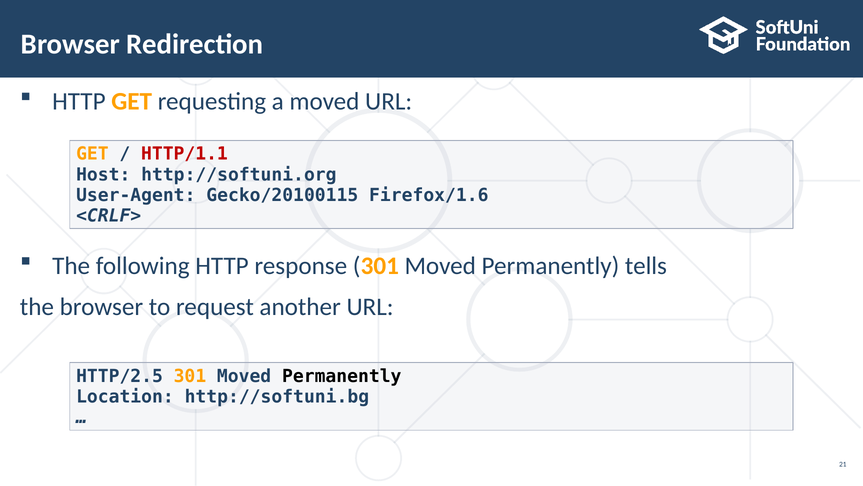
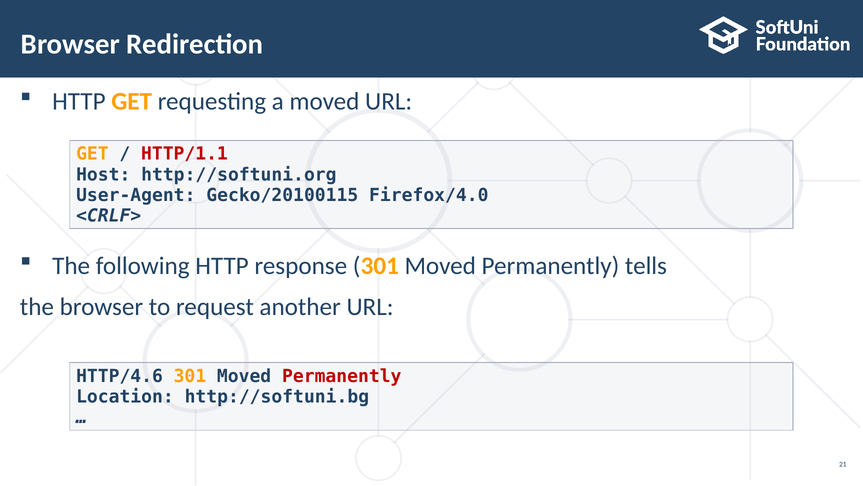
Firefox/1.6: Firefox/1.6 -> Firefox/4.0
HTTP/2.5: HTTP/2.5 -> HTTP/4.6
Permanently at (342, 376) colour: black -> red
